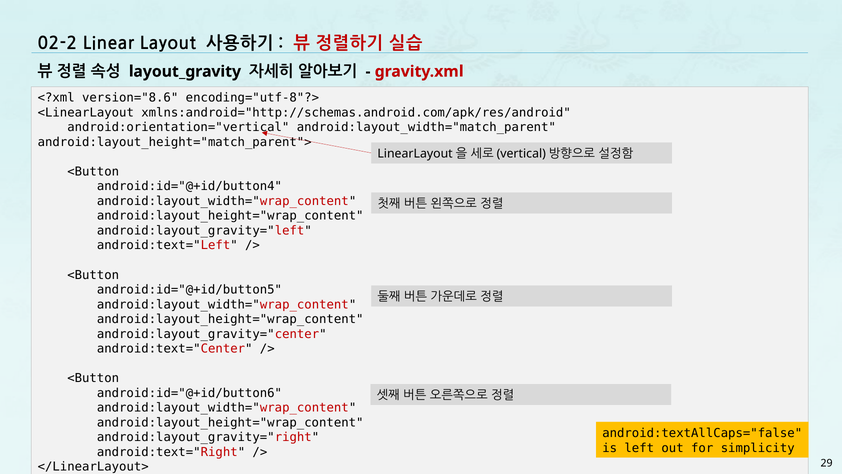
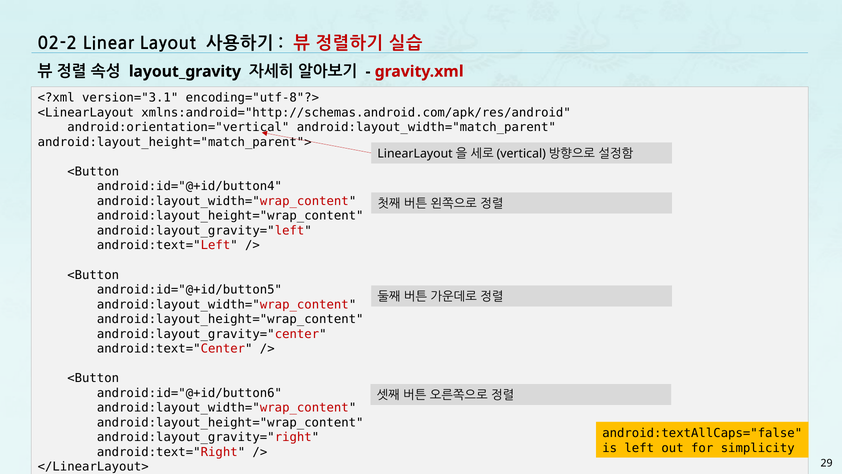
version="8.6: version="8.6 -> version="3.1
